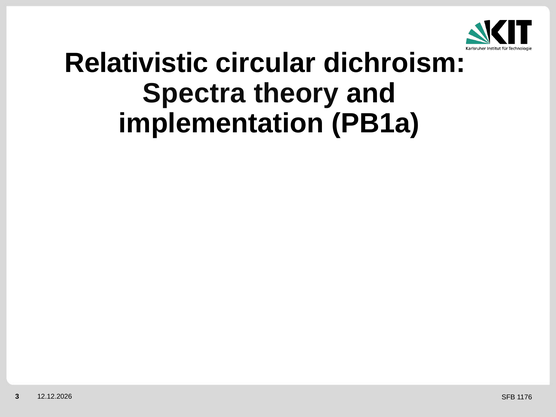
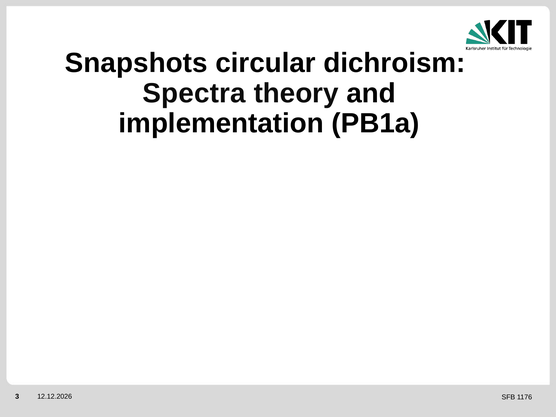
Relativistic: Relativistic -> Snapshots
